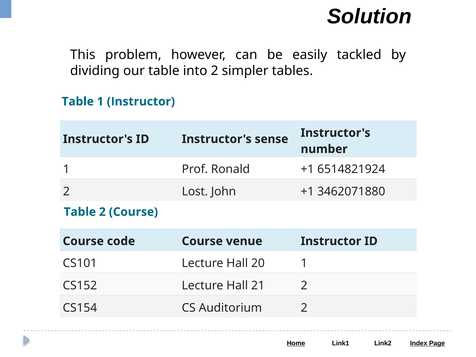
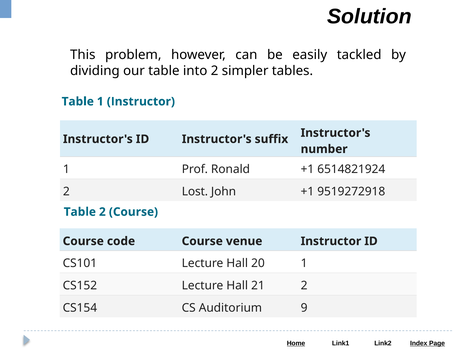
sense: sense -> suffix
3462071880: 3462071880 -> 9519272918
Auditorium 2: 2 -> 9
